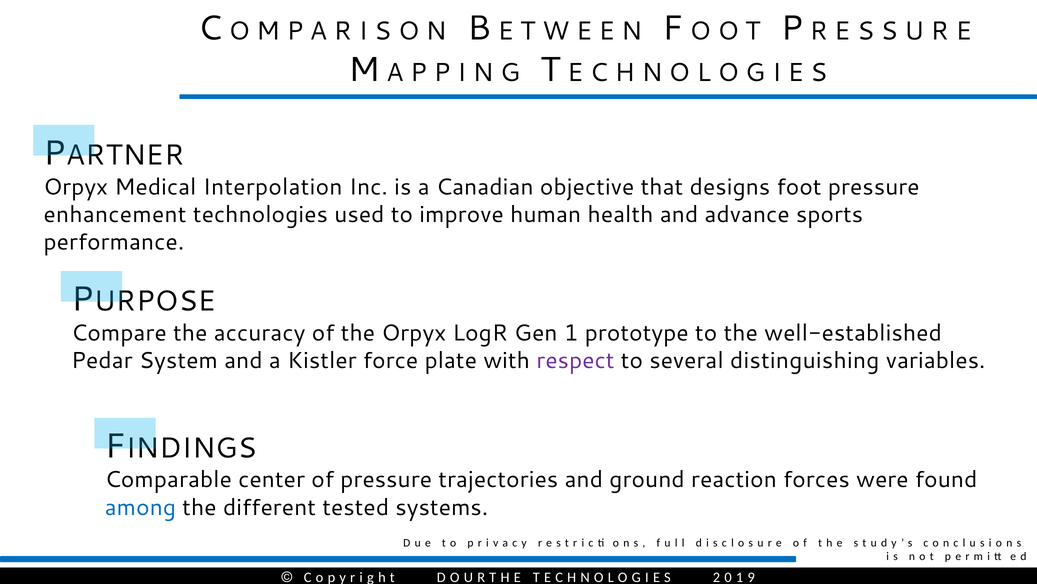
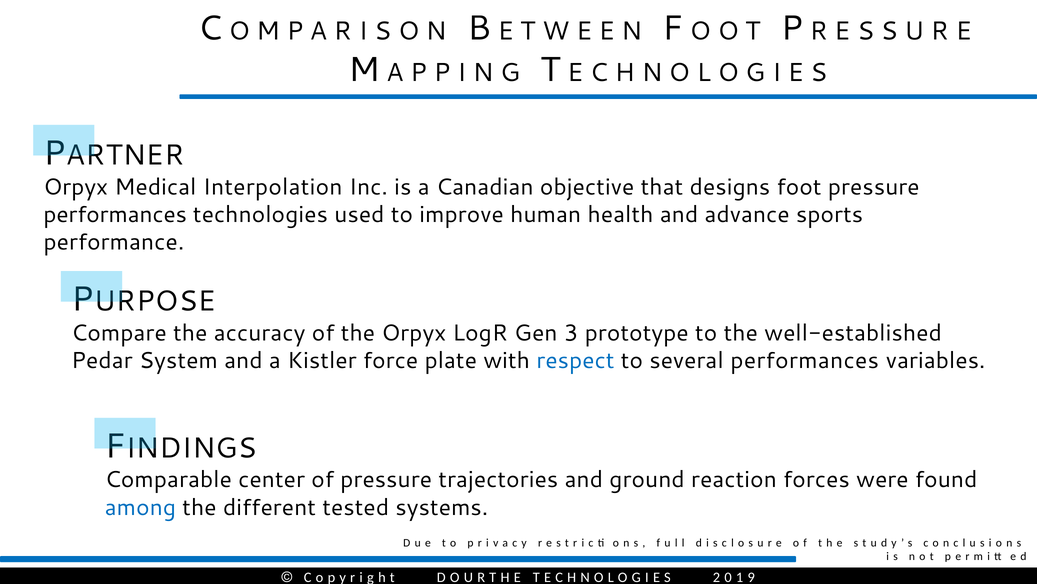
enhancement at (115, 214): enhancement -> performances
Gen 1: 1 -> 3
respect colour: purple -> blue
several distinguishing: distinguishing -> performances
